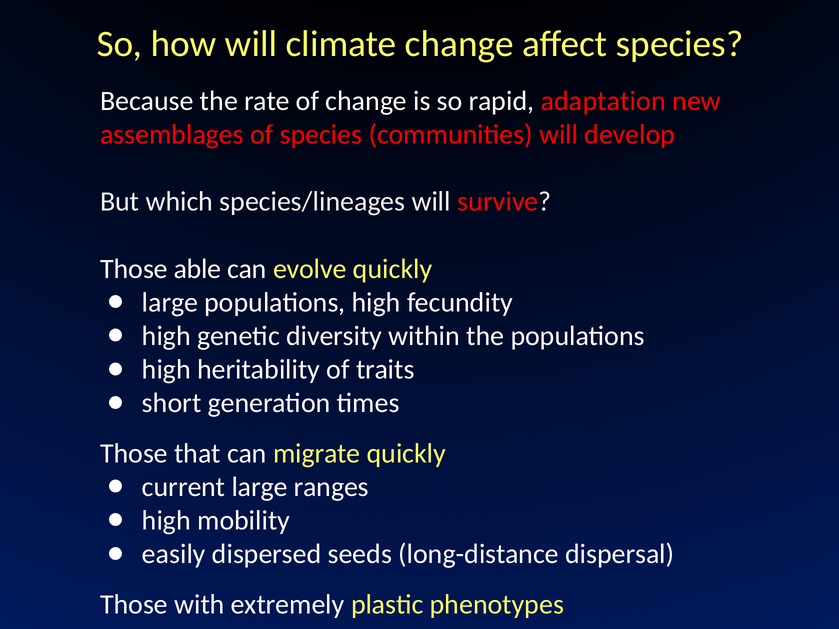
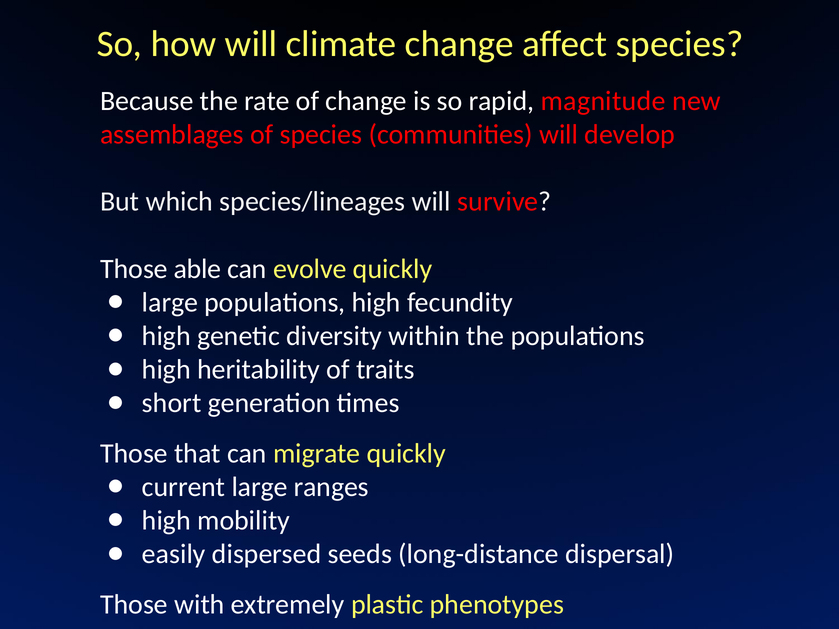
adaptation: adaptation -> magnitude
